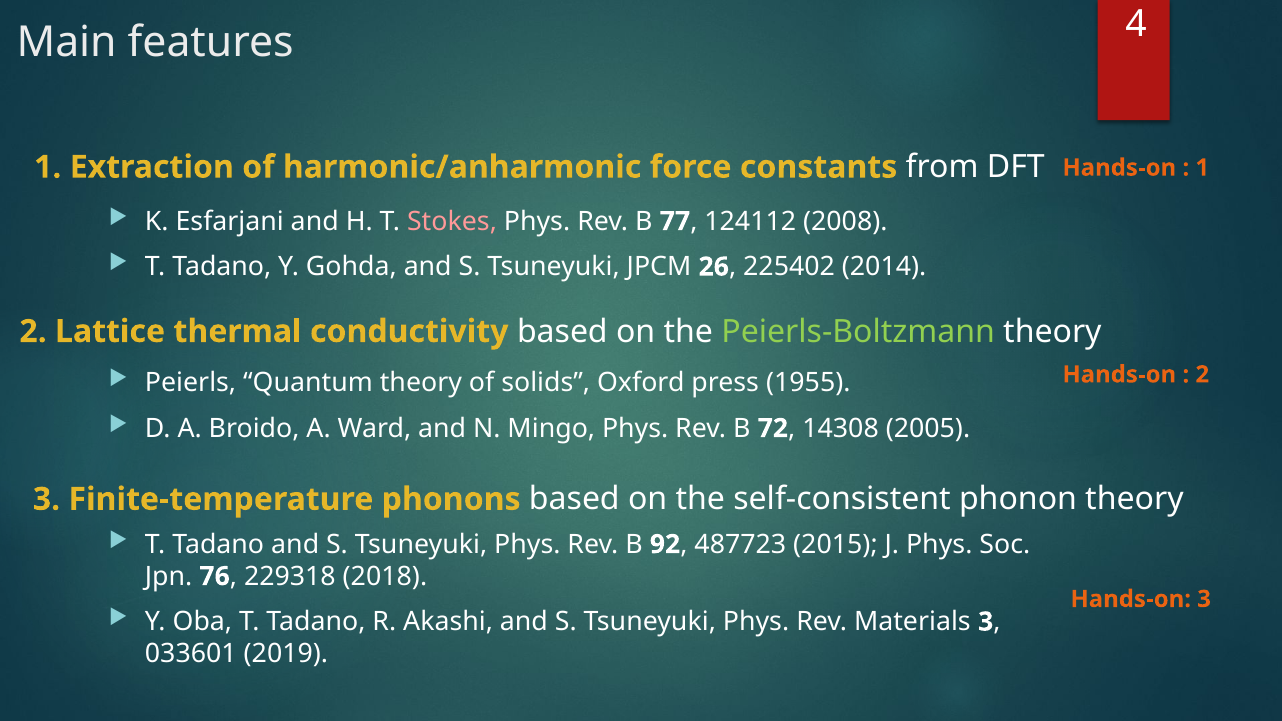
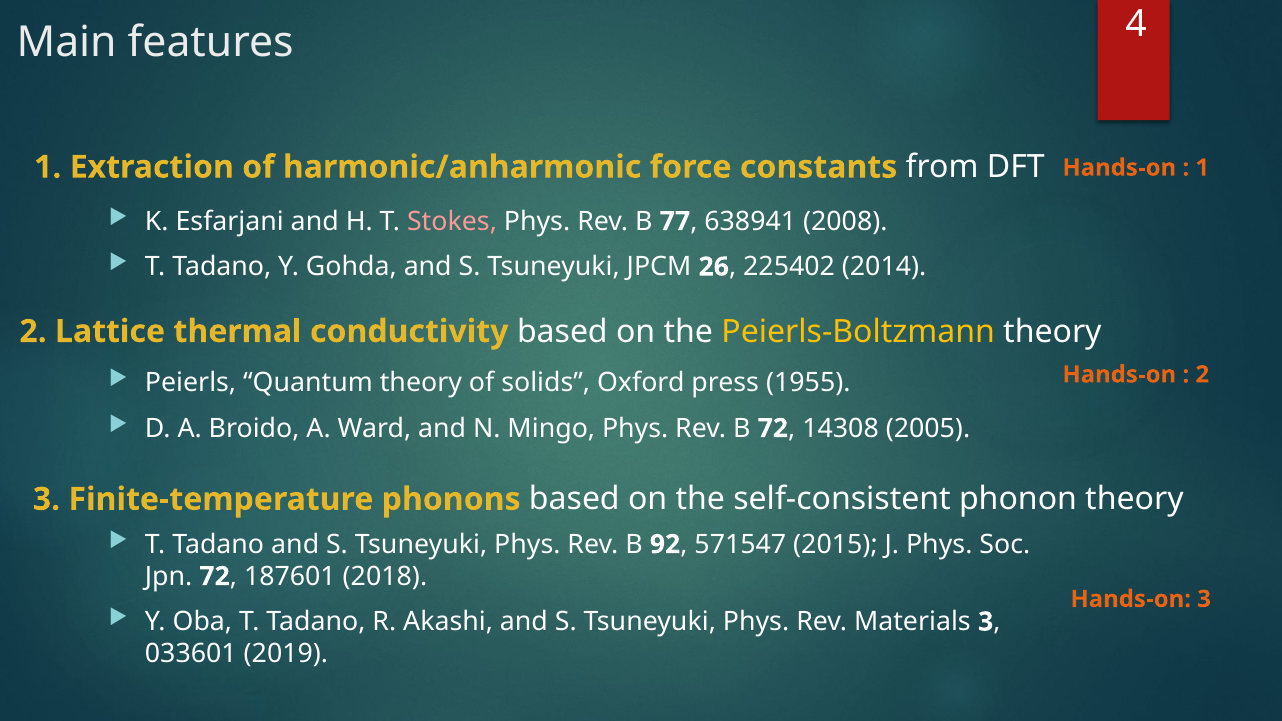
124112: 124112 -> 638941
Peierls-Boltzmann colour: light green -> yellow
487723: 487723 -> 571547
Jpn 76: 76 -> 72
229318: 229318 -> 187601
